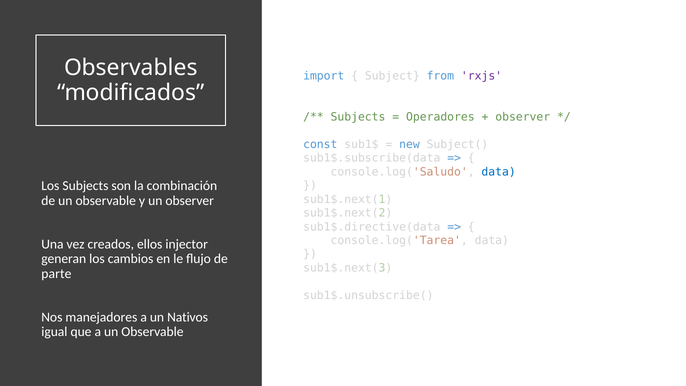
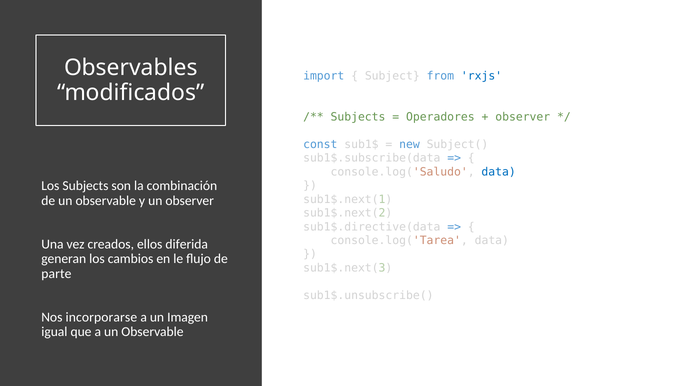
rxjs colour: purple -> blue
injector: injector -> diferida
manejadores: manejadores -> incorporarse
Nativos: Nativos -> Imagen
